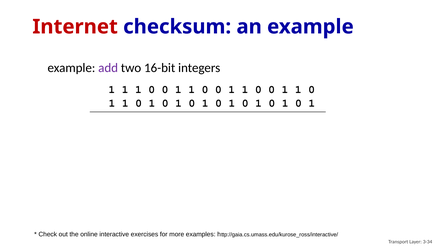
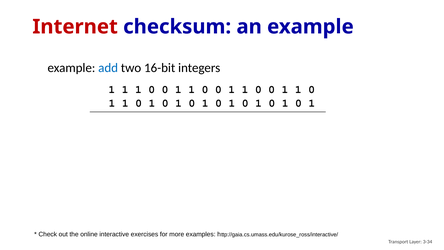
add colour: purple -> blue
